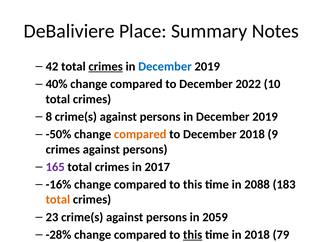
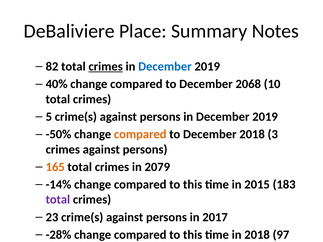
42: 42 -> 82
2022: 2022 -> 2068
8: 8 -> 5
9: 9 -> 3
165 colour: purple -> orange
2017: 2017 -> 2079
-16%: -16% -> -14%
2088: 2088 -> 2015
total at (58, 200) colour: orange -> purple
2059: 2059 -> 2017
this at (193, 235) underline: present -> none
79: 79 -> 97
